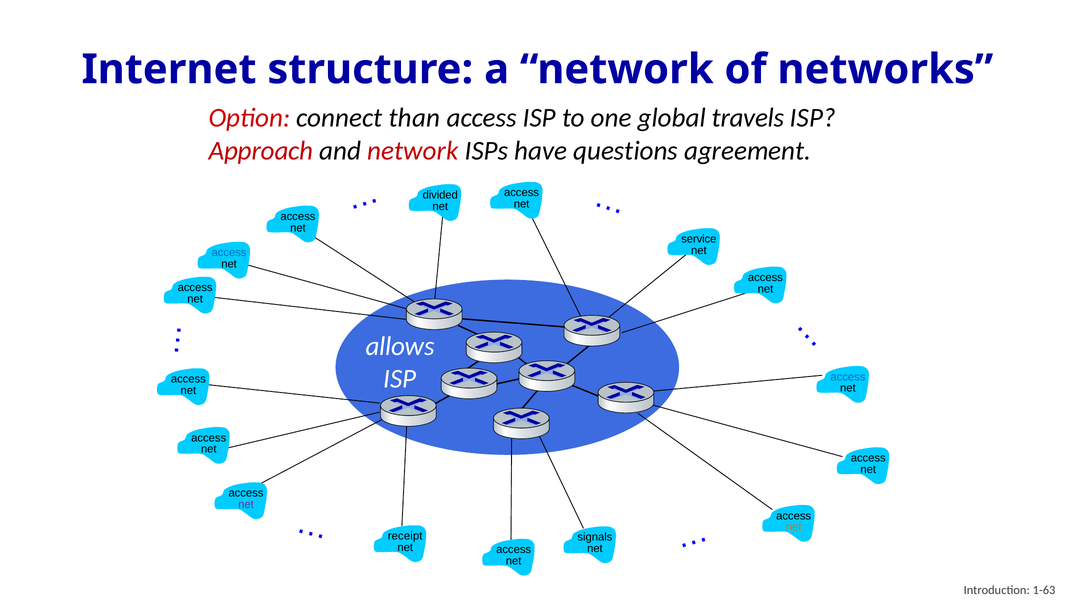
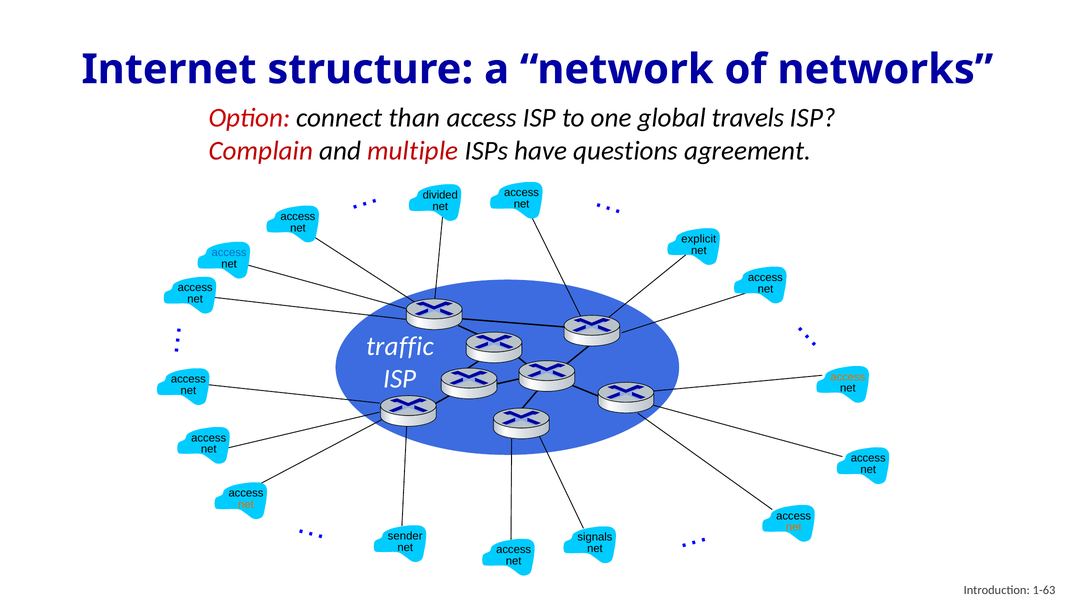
Approach: Approach -> Complain
and network: network -> multiple
service: service -> explicit
allows: allows -> traffic
access at (848, 377) colour: blue -> orange
net at (246, 504) colour: purple -> orange
receipt: receipt -> sender
